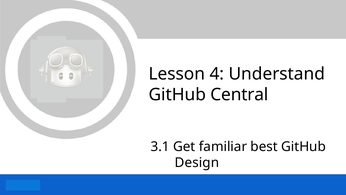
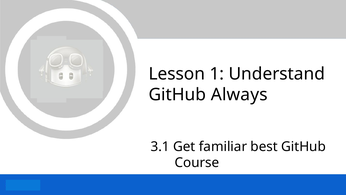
4: 4 -> 1
Central: Central -> Always
Design: Design -> Course
